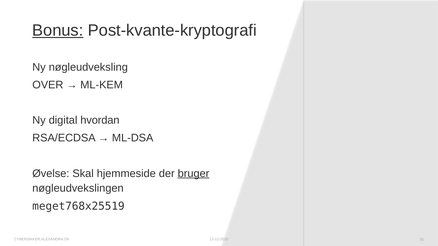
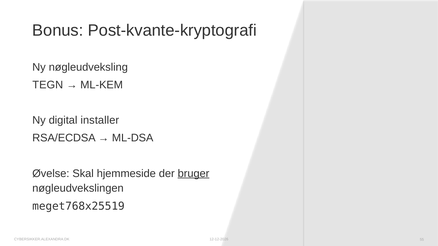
Bonus underline: present -> none
OVER: OVER -> TEGN
hvordan: hvordan -> installer
